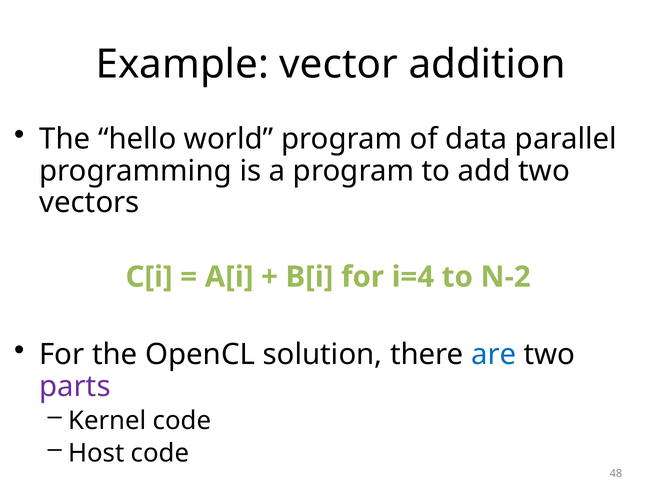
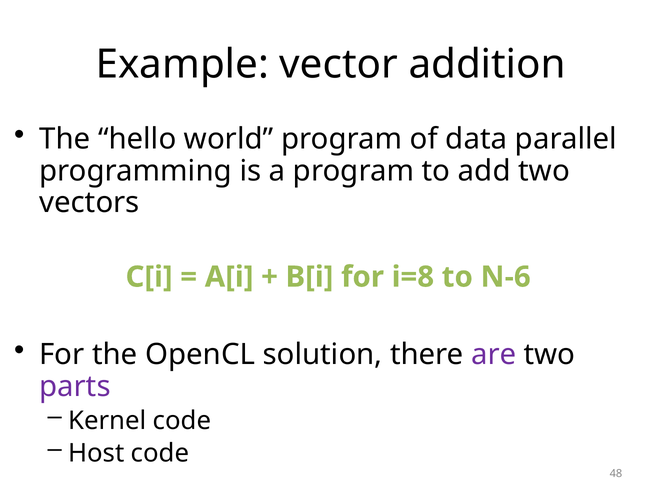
i=4: i=4 -> i=8
N-2: N-2 -> N-6
are colour: blue -> purple
